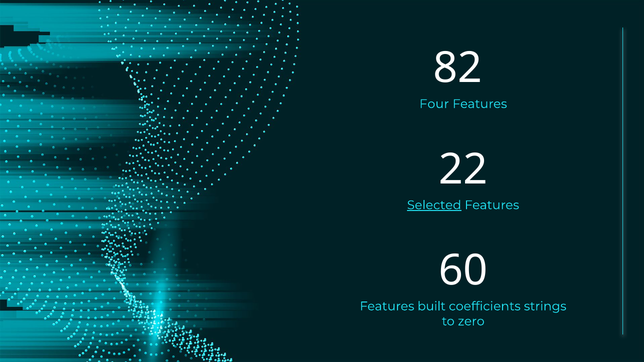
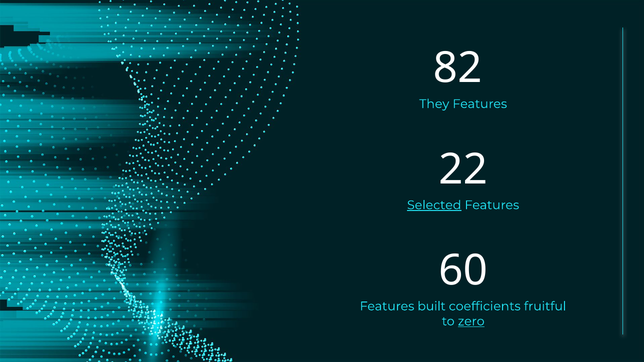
Four: Four -> They
strings: strings -> fruitful
zero underline: none -> present
